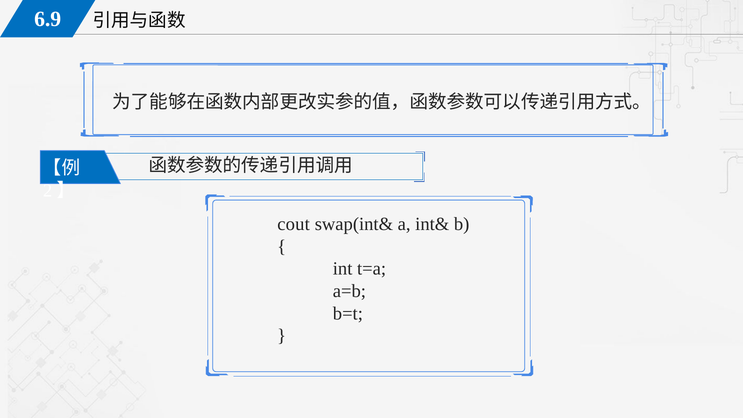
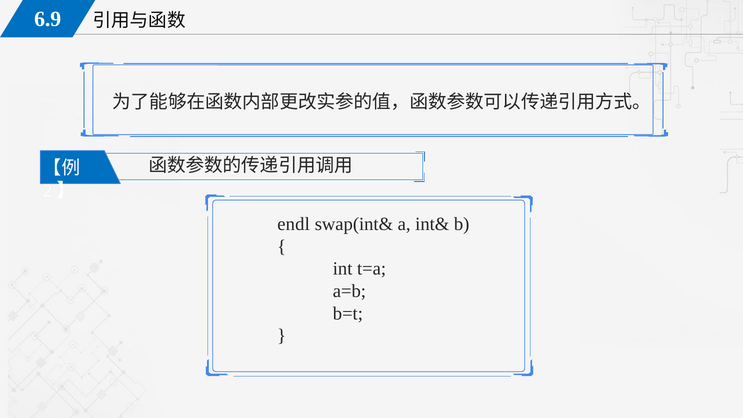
cout: cout -> endl
